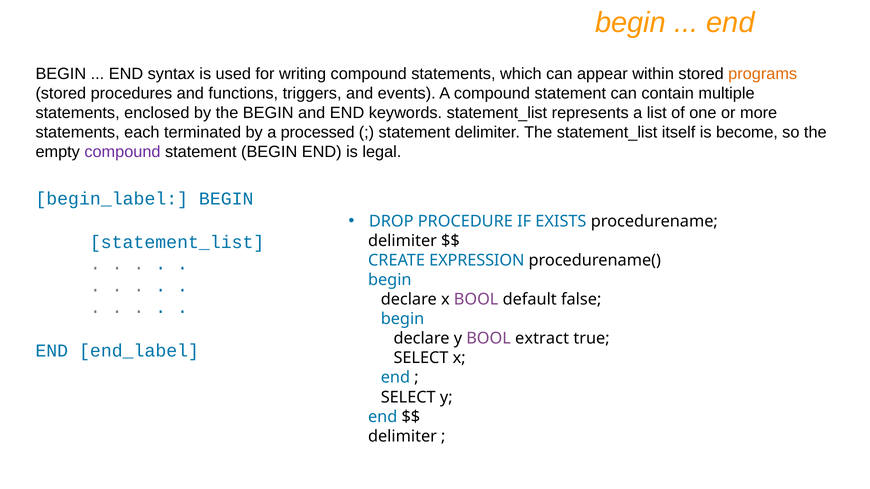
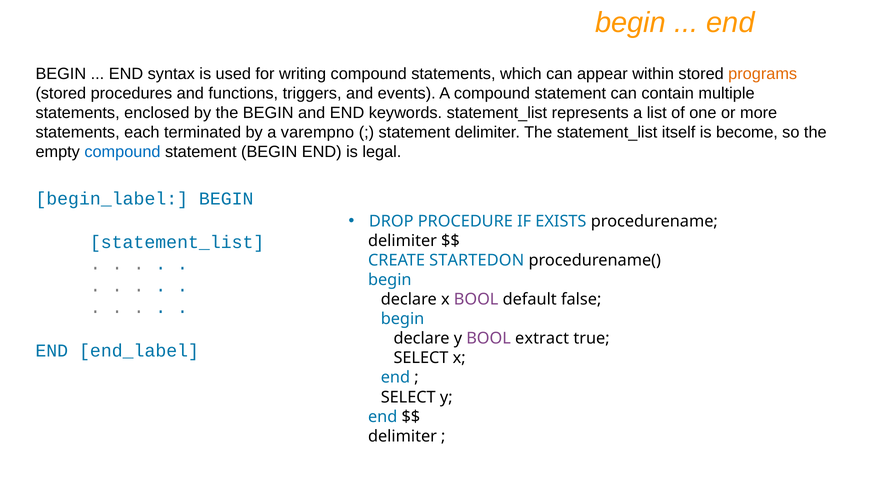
processed: processed -> varempno
compound at (122, 152) colour: purple -> blue
EXPRESSION: EXPRESSION -> STARTEDON
